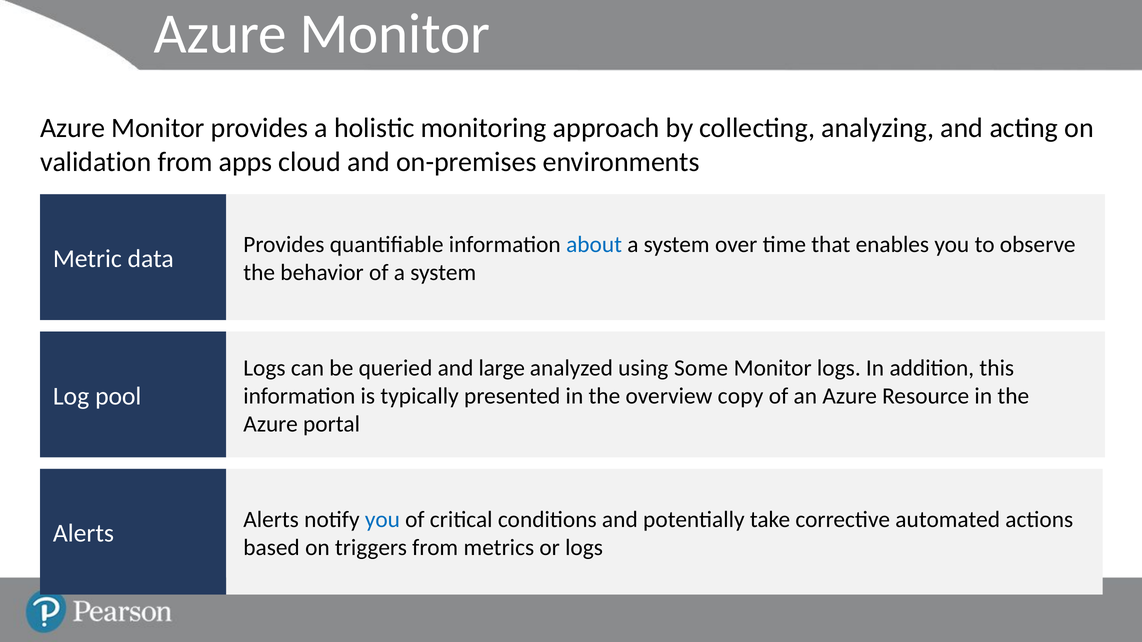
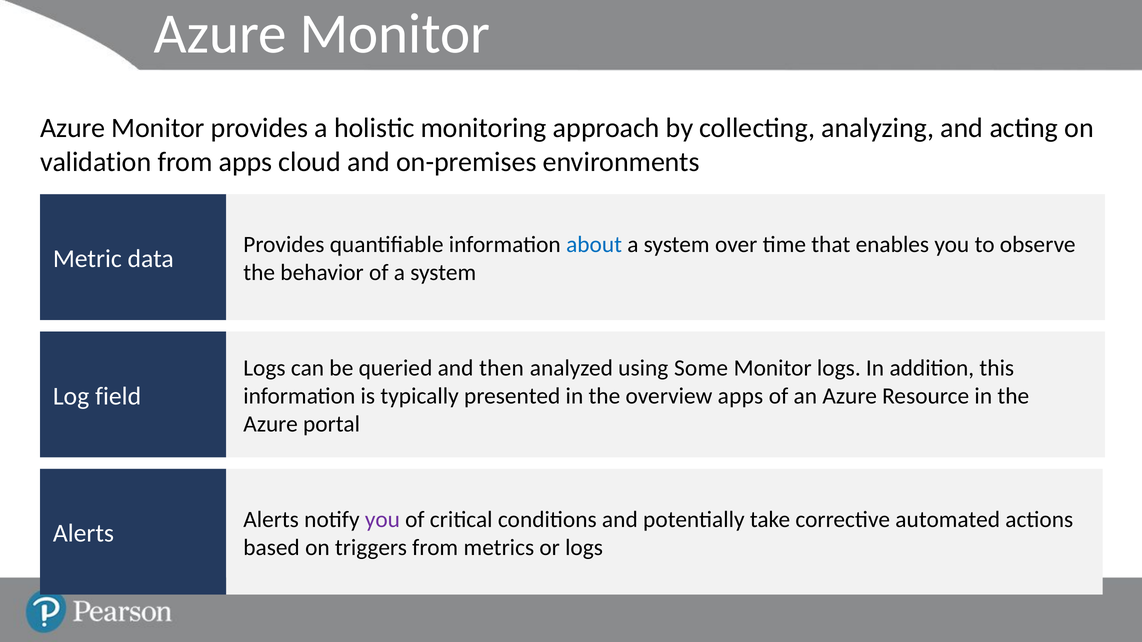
large: large -> then
pool: pool -> field
overview copy: copy -> apps
you at (382, 520) colour: blue -> purple
